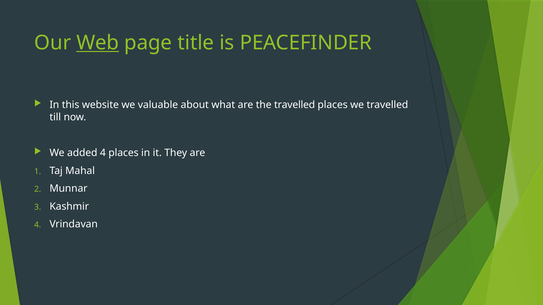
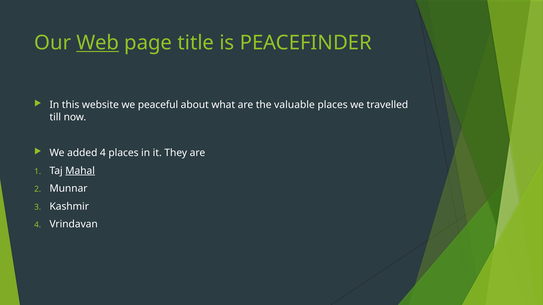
valuable: valuable -> peaceful
the travelled: travelled -> valuable
Mahal underline: none -> present
